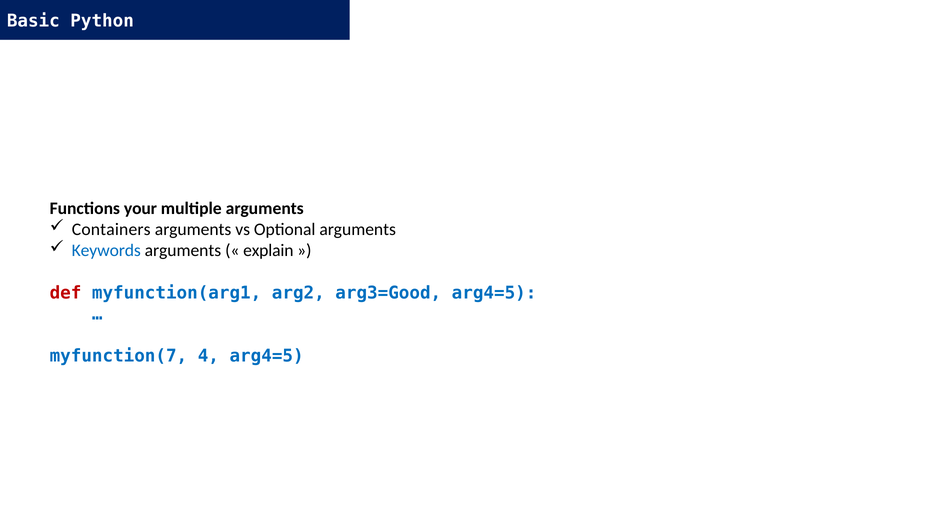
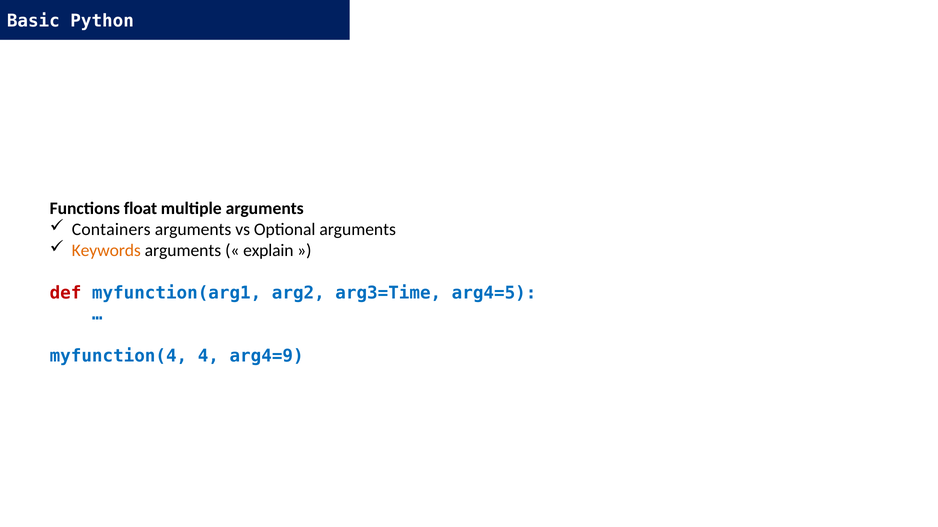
your: your -> float
Keywords colour: blue -> orange
arg3=Good: arg3=Good -> arg3=Time
myfunction(7: myfunction(7 -> myfunction(4
4 arg4=5: arg4=5 -> arg4=9
